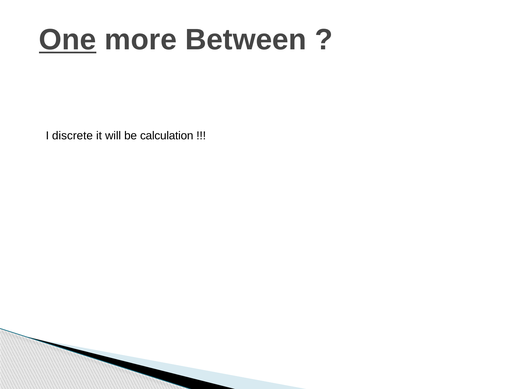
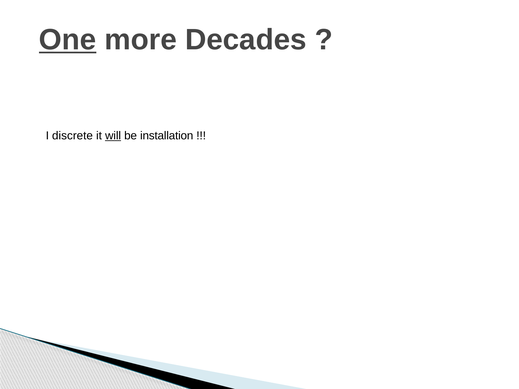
Between: Between -> Decades
will underline: none -> present
calculation: calculation -> installation
